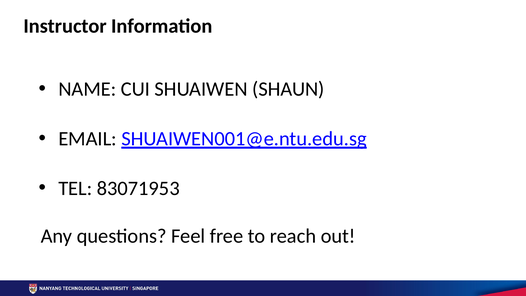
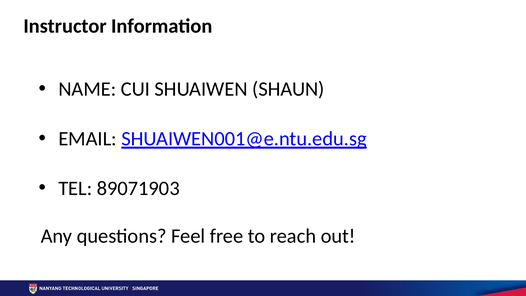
83071953: 83071953 -> 89071903
